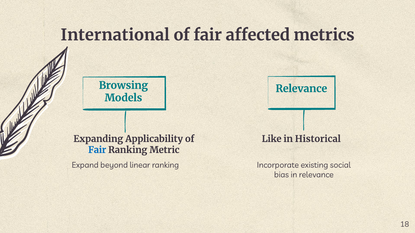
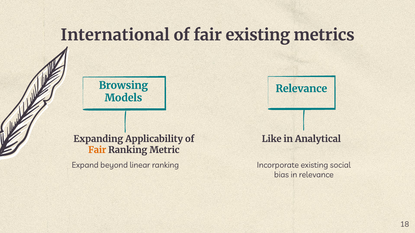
fair affected: affected -> existing
Historical: Historical -> Analytical
Fair at (97, 150) colour: blue -> orange
